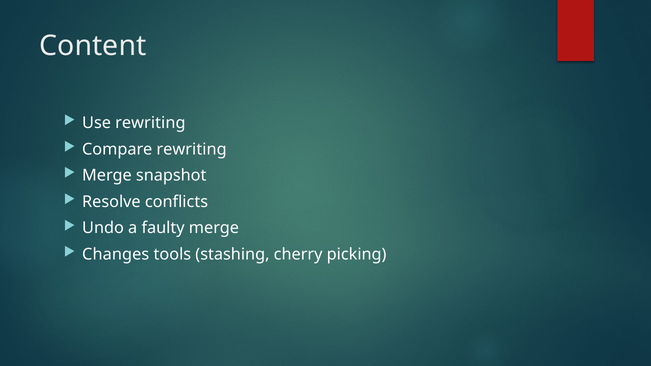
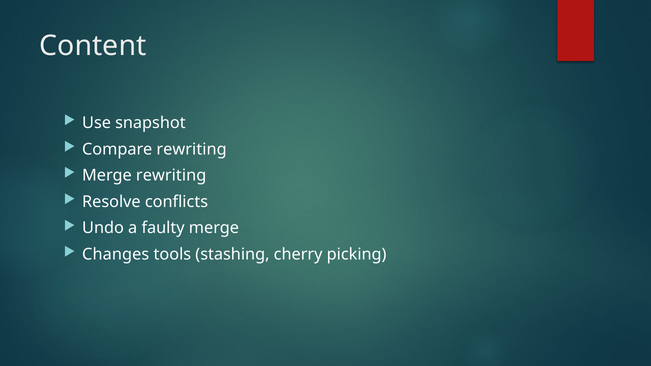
Use rewriting: rewriting -> snapshot
Merge snapshot: snapshot -> rewriting
